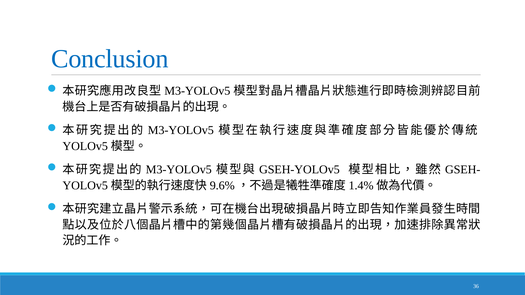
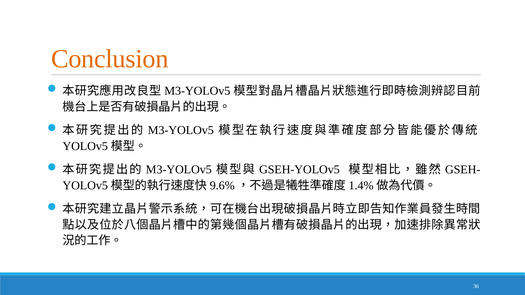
Conclusion colour: blue -> orange
